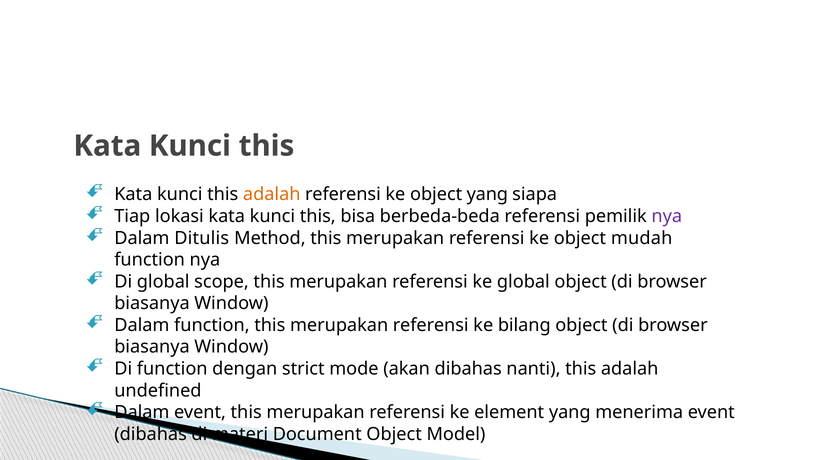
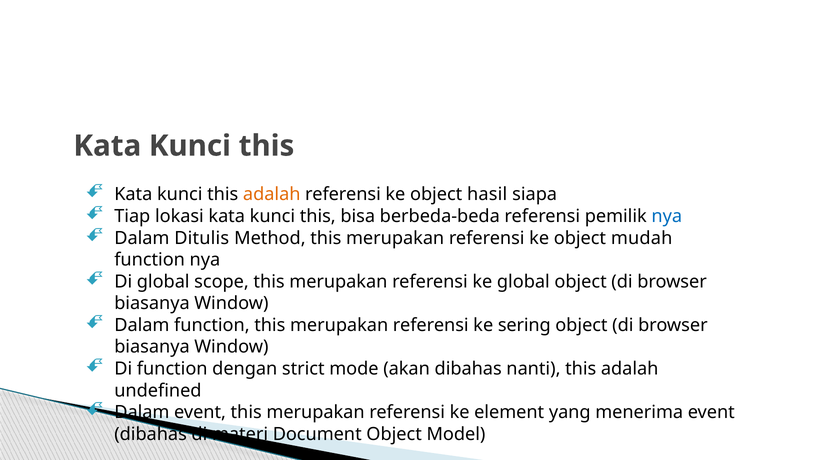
object yang: yang -> hasil
nya at (667, 216) colour: purple -> blue
bilang: bilang -> sering
